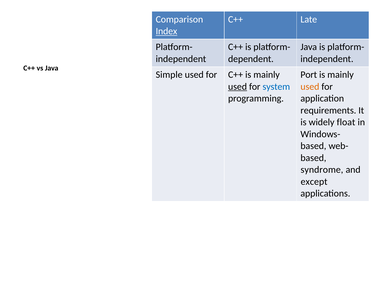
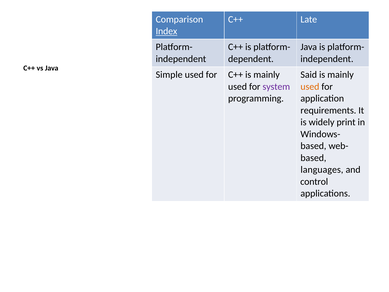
Port: Port -> Said
used at (238, 87) underline: present -> none
system colour: blue -> purple
float: float -> print
syndrome: syndrome -> languages
except: except -> control
